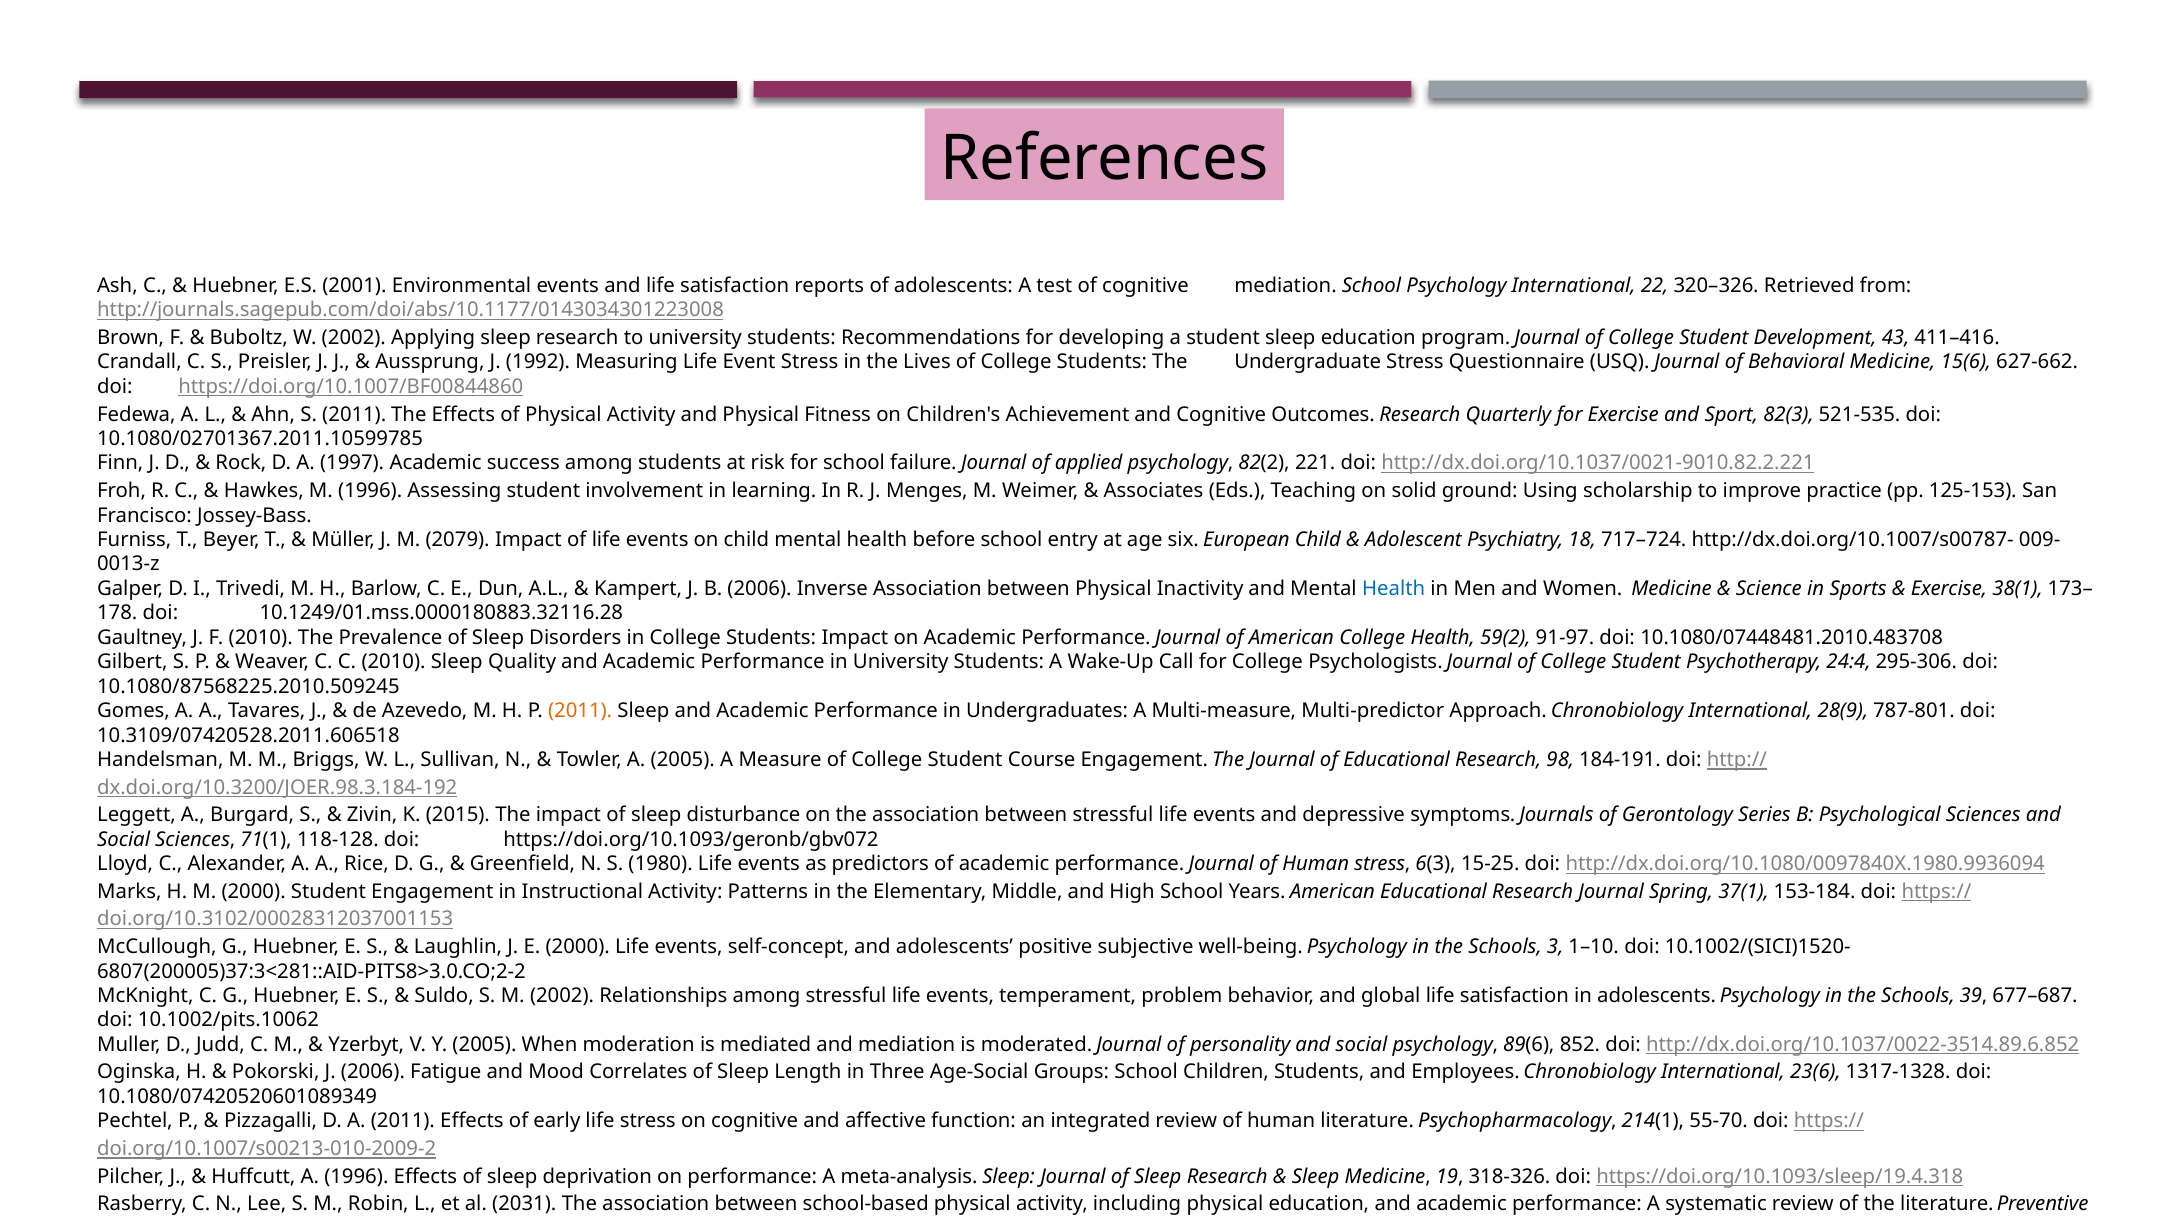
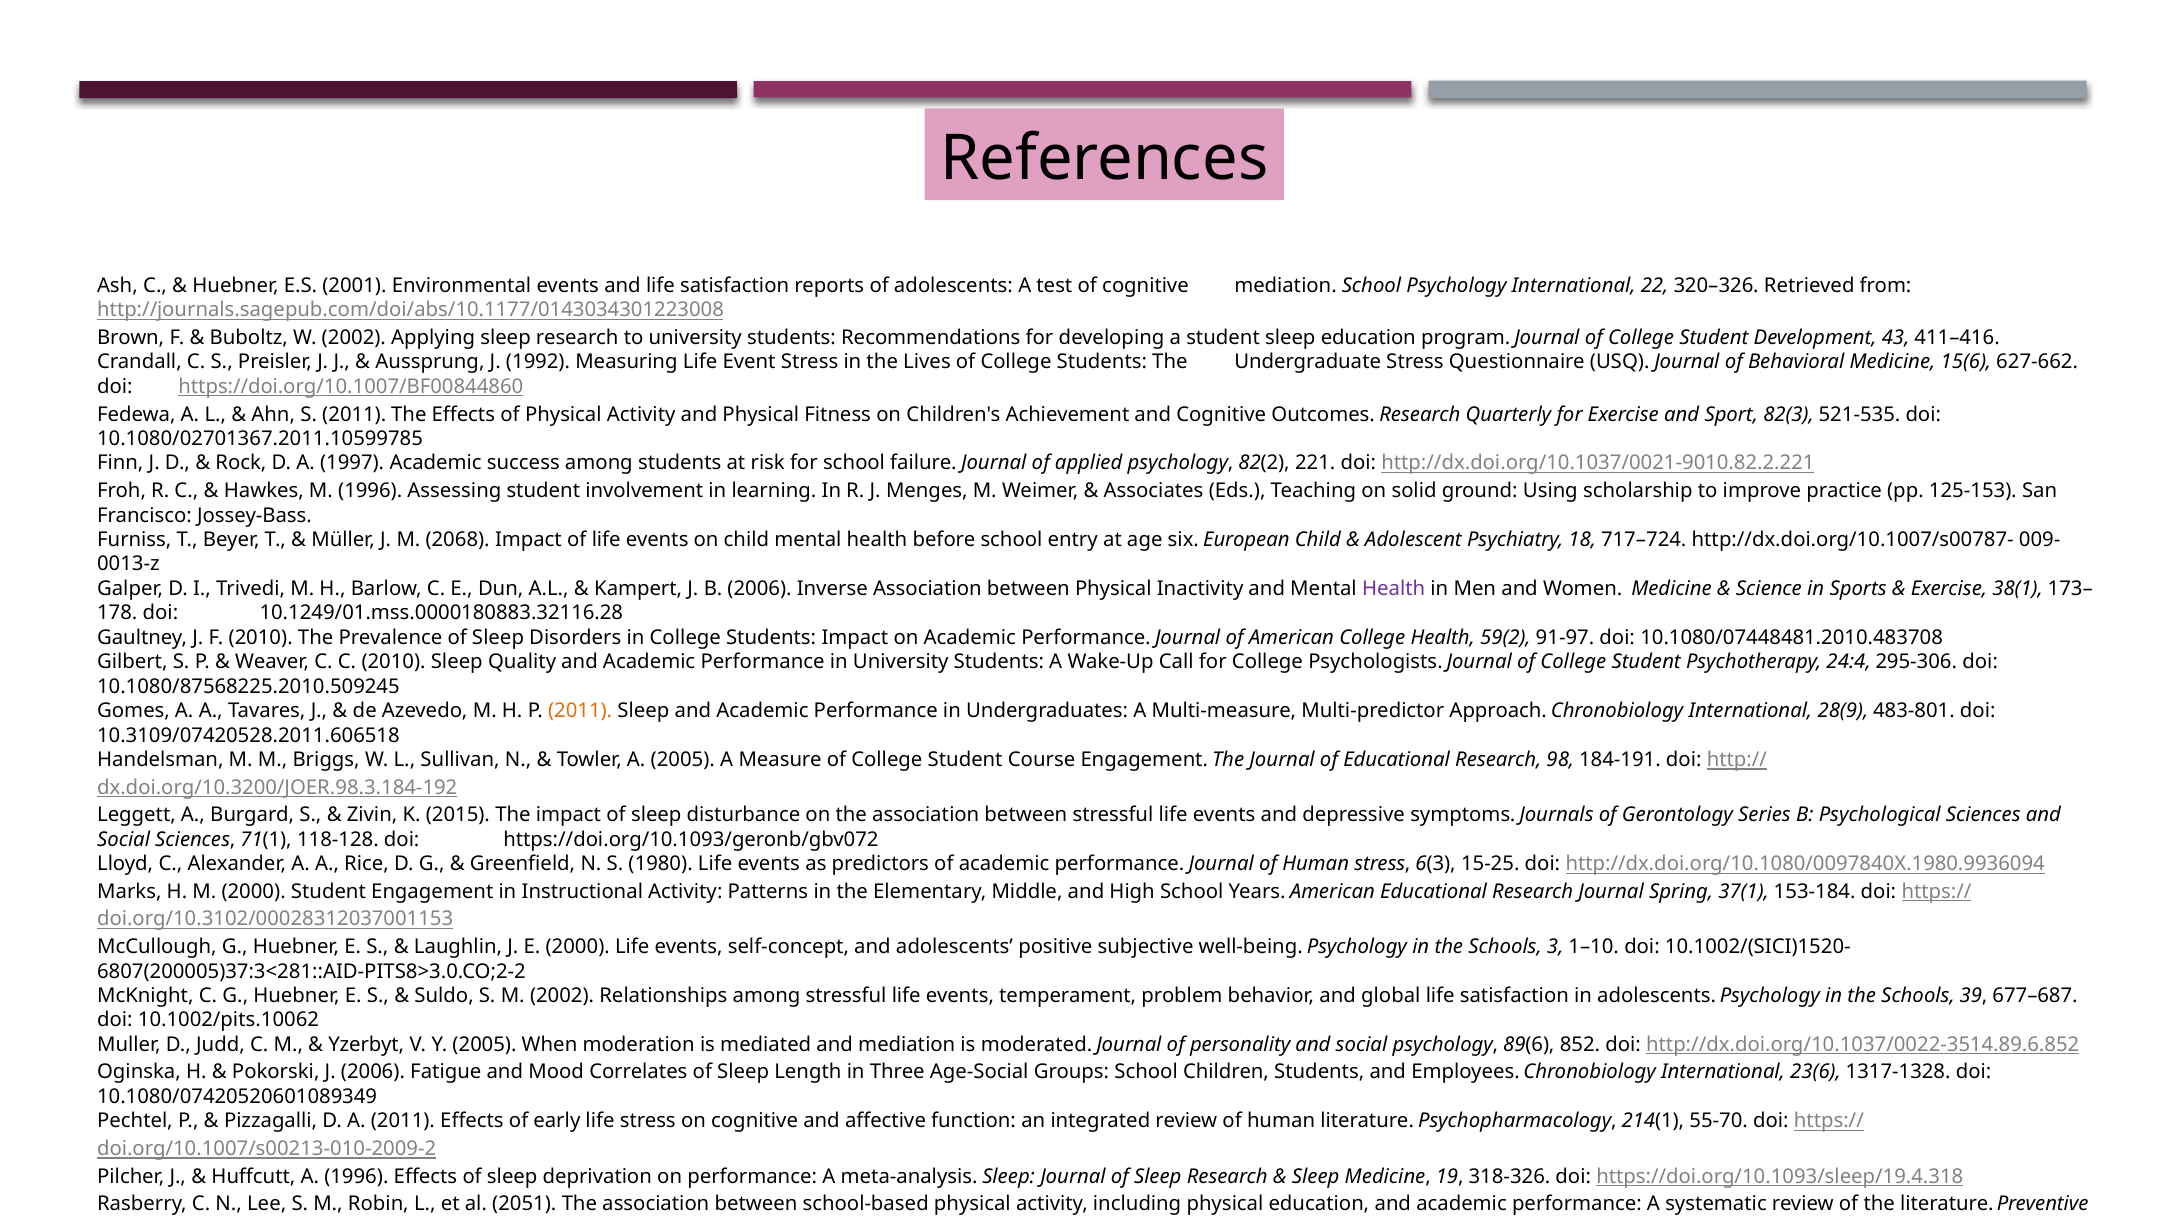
2079: 2079 -> 2068
Health at (1394, 588) colour: blue -> purple
787-801: 787-801 -> 483-801
2031: 2031 -> 2051
